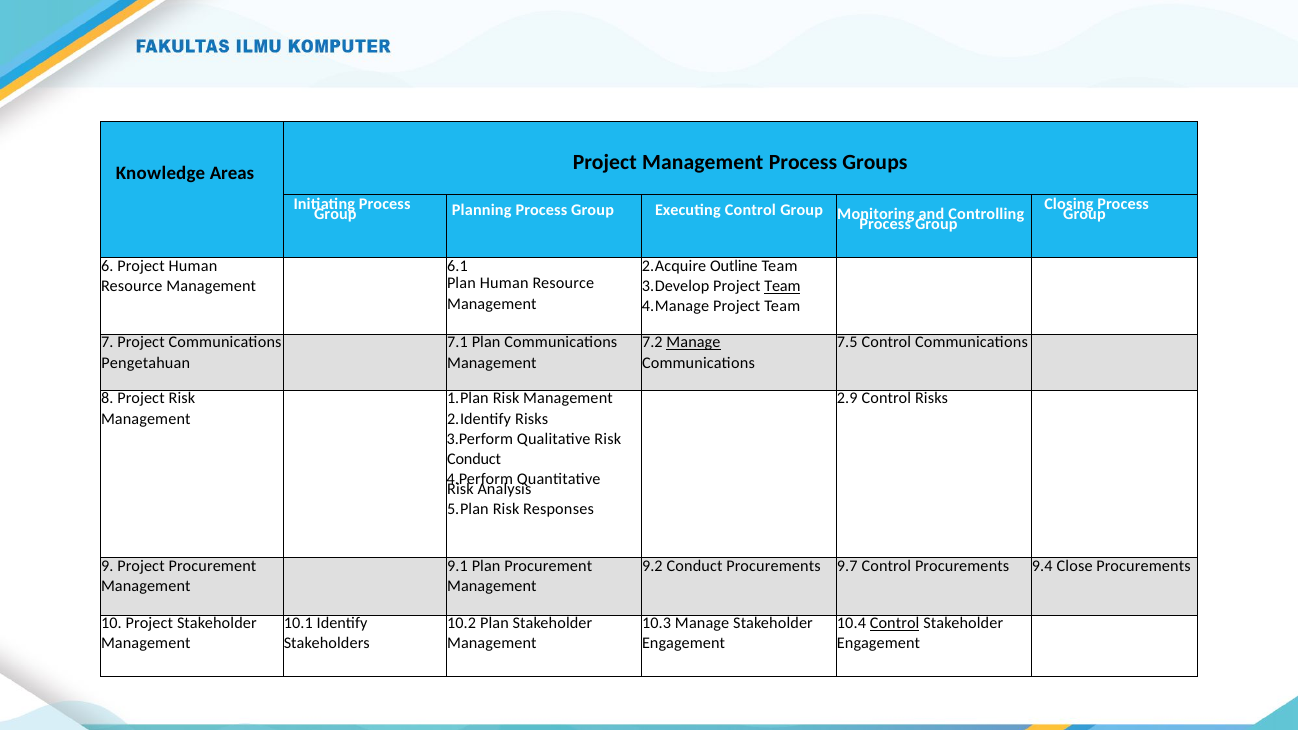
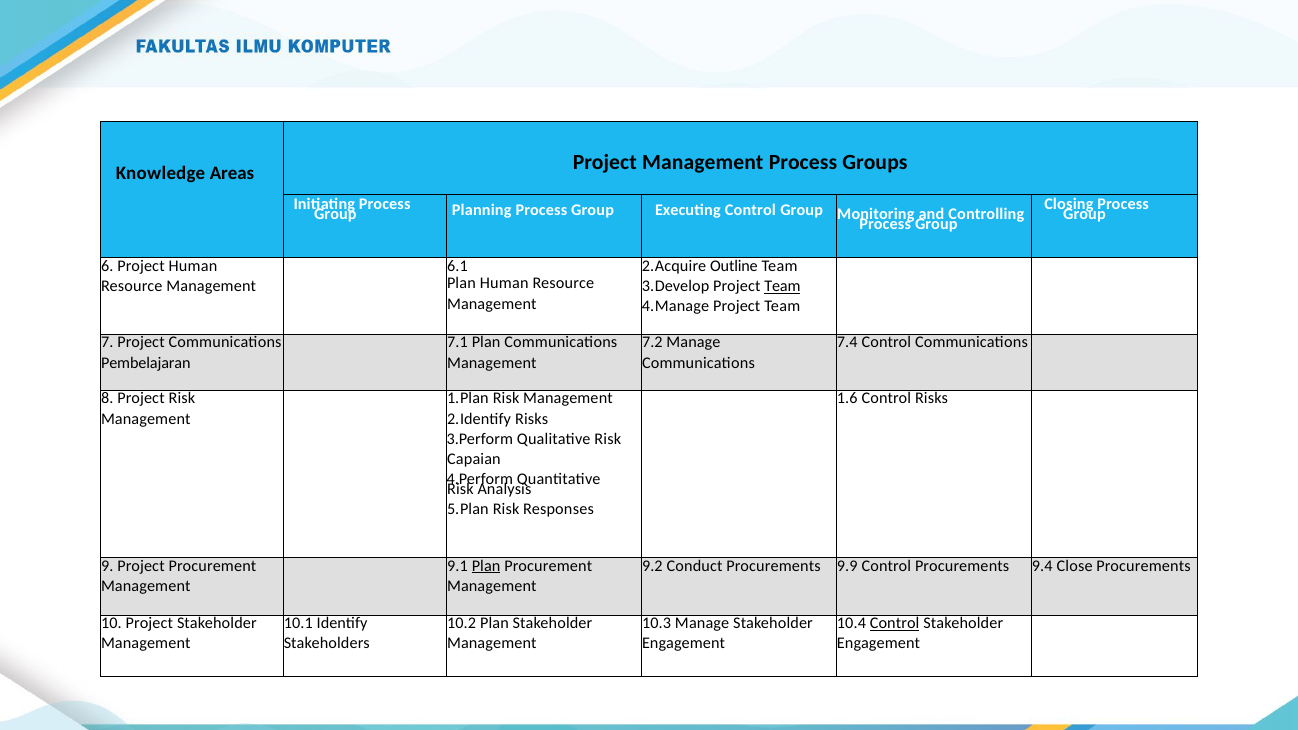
Manage at (693, 343) underline: present -> none
7.5: 7.5 -> 7.4
Pengetahuan: Pengetahuan -> Pembelajaran
2.9: 2.9 -> 1.6
Conduct at (474, 460): Conduct -> Capaian
Plan at (486, 566) underline: none -> present
9.7: 9.7 -> 9.9
